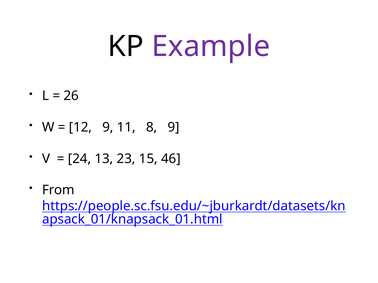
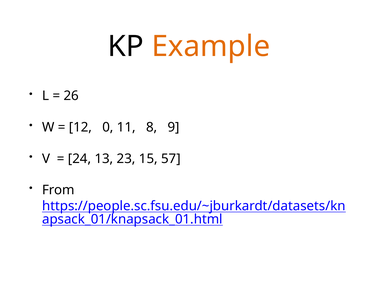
Example colour: purple -> orange
12 9: 9 -> 0
46: 46 -> 57
